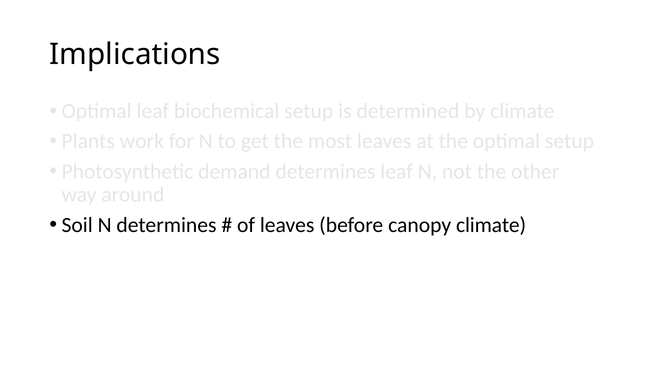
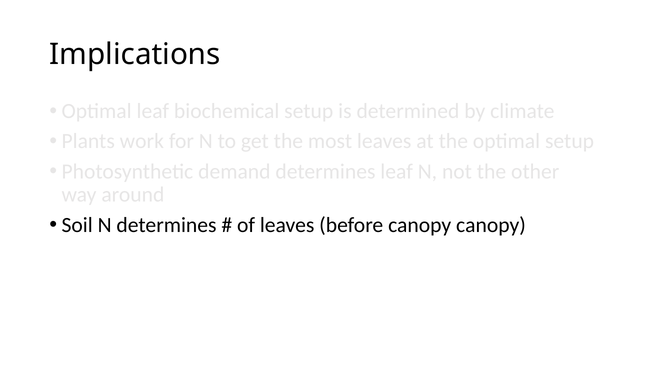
canopy climate: climate -> canopy
